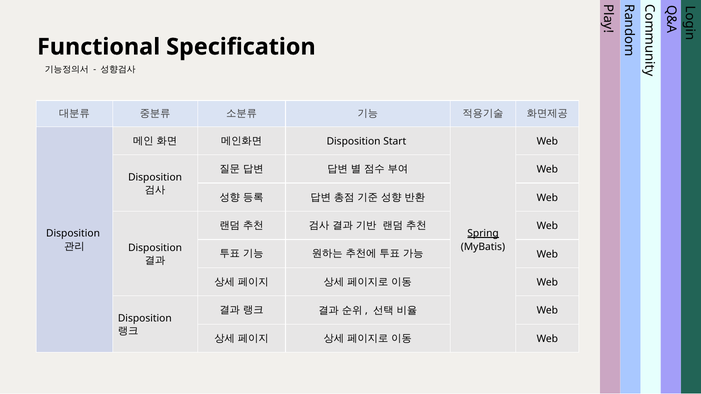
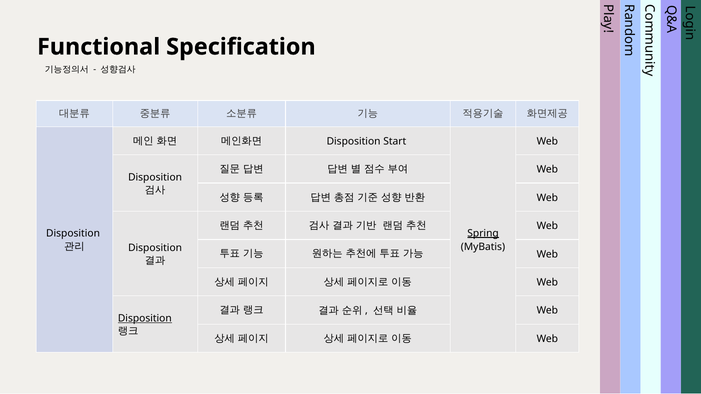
Disposition at (145, 318) underline: none -> present
